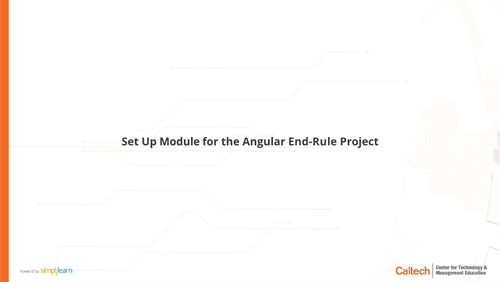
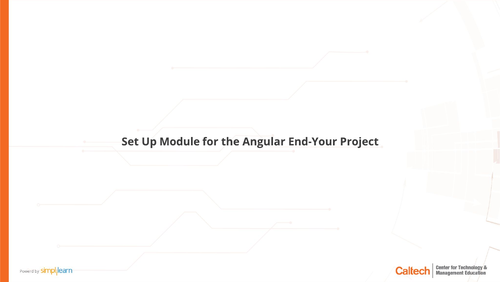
End-Rule: End-Rule -> End-Your
